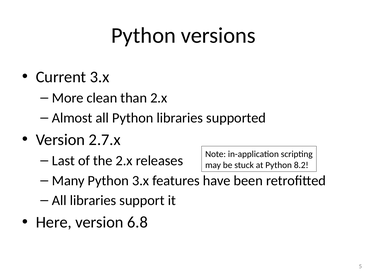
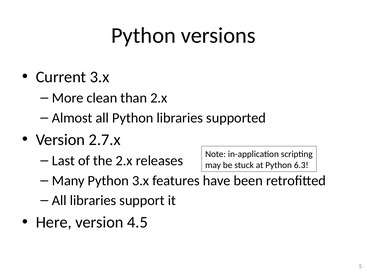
8.2: 8.2 -> 6.3
6.8: 6.8 -> 4.5
